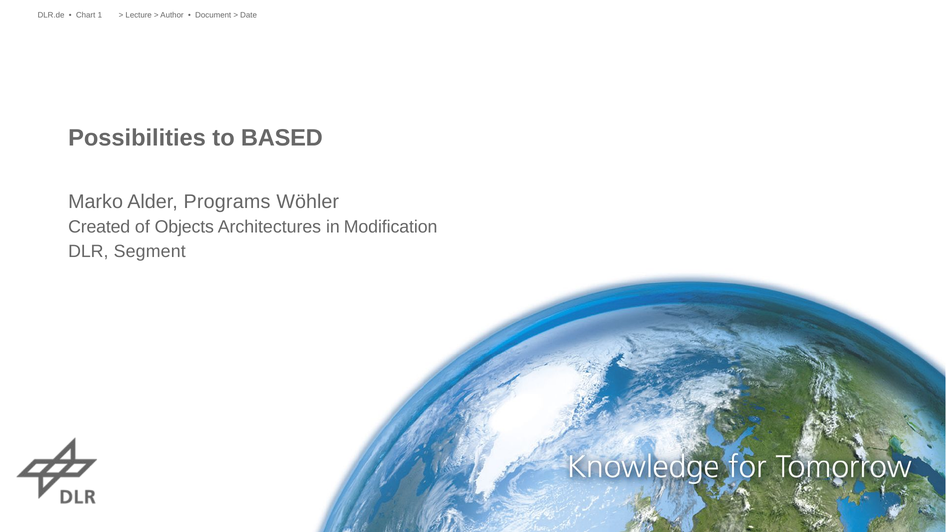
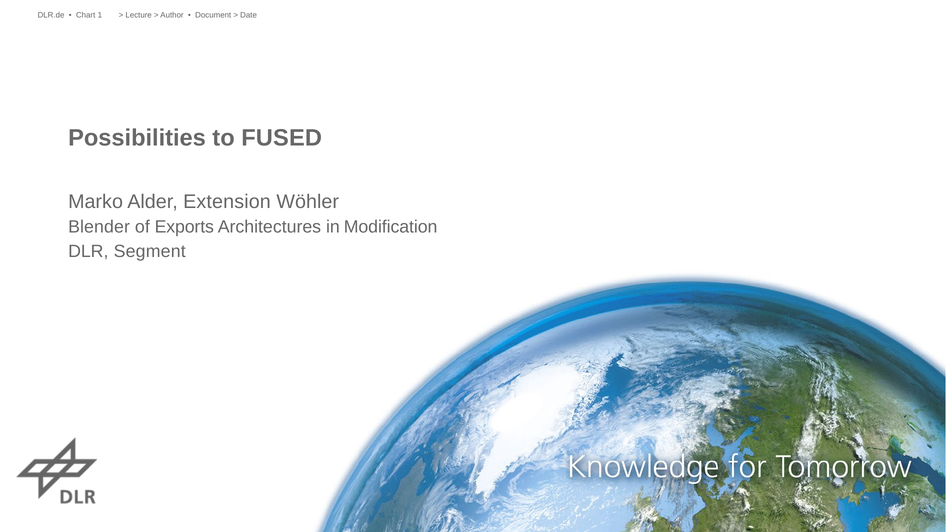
BASED: BASED -> FUSED
Programs: Programs -> Extension
Created: Created -> Blender
Objects: Objects -> Exports
